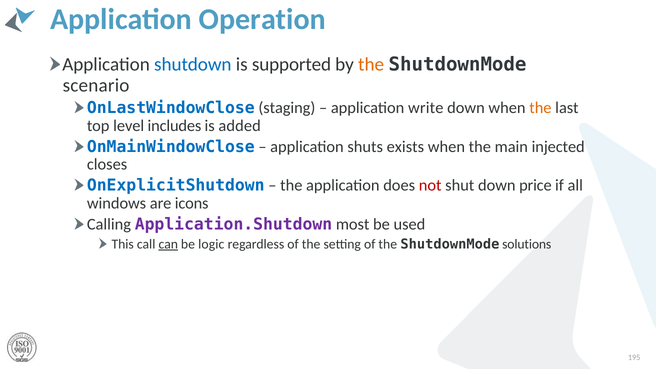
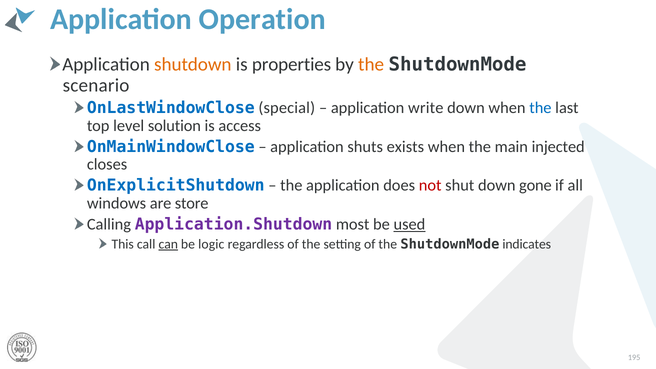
shutdown colour: blue -> orange
supported: supported -> properties
staging: staging -> special
the at (540, 108) colour: orange -> blue
includes: includes -> solution
added: added -> access
price: price -> gone
icons: icons -> store
used underline: none -> present
solutions: solutions -> indicates
